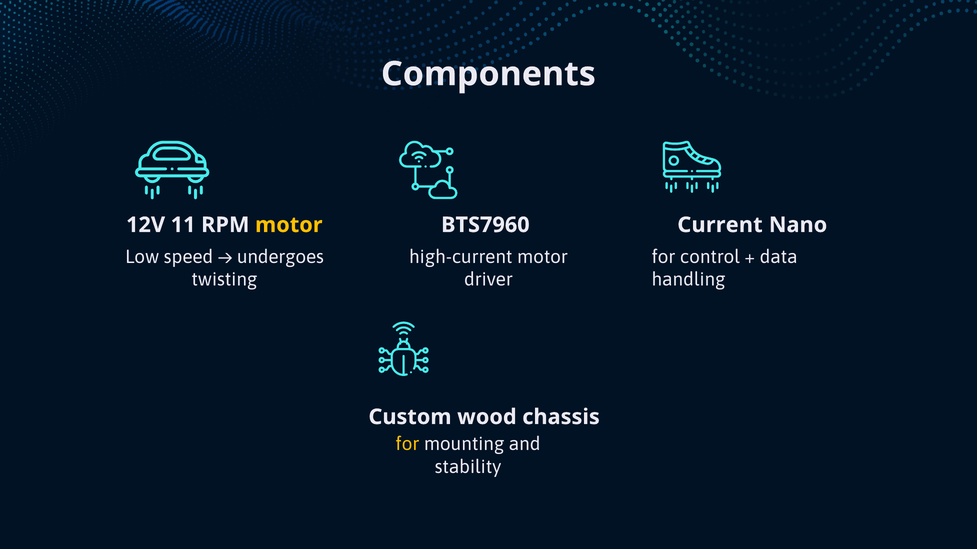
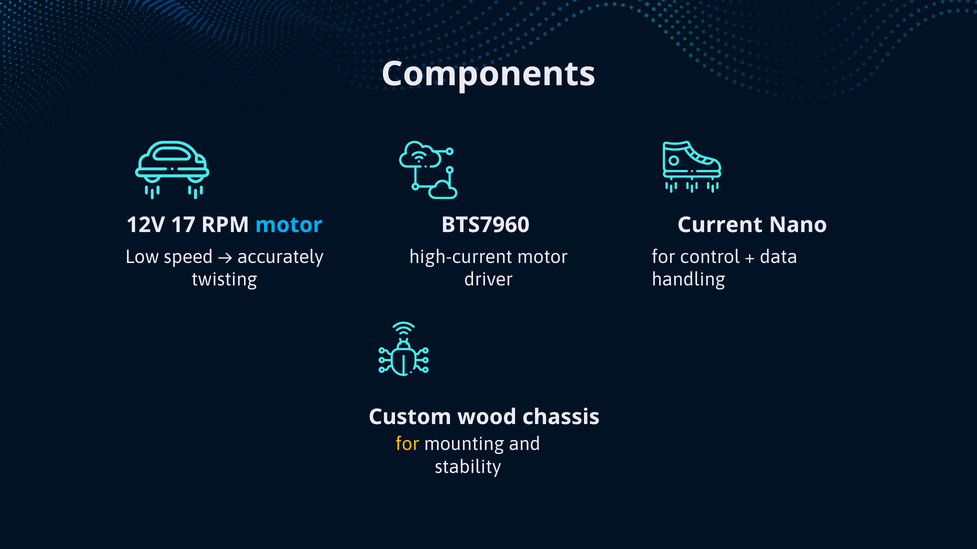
11: 11 -> 17
motor at (289, 225) colour: yellow -> light blue
undergoes: undergoes -> accurately
